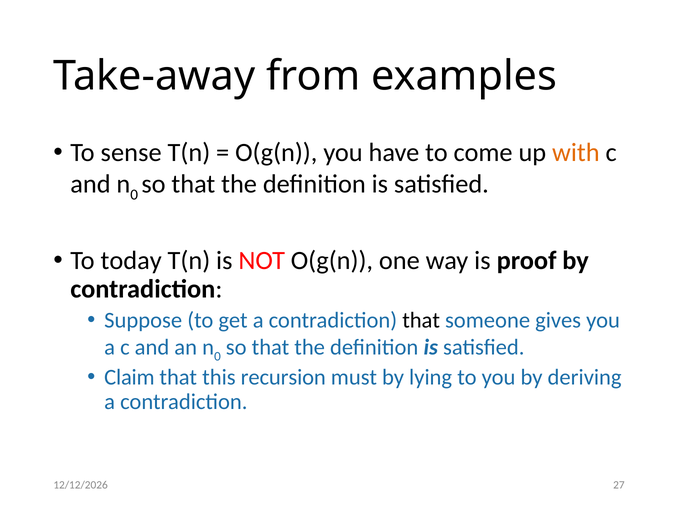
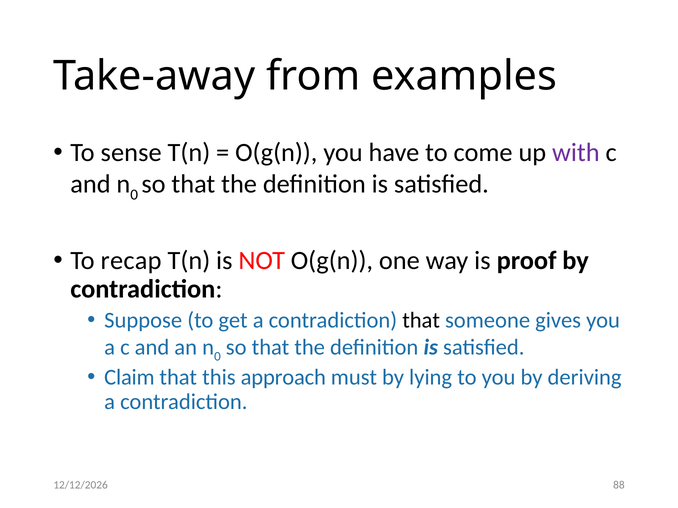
with colour: orange -> purple
today: today -> recap
recursion: recursion -> approach
27: 27 -> 88
